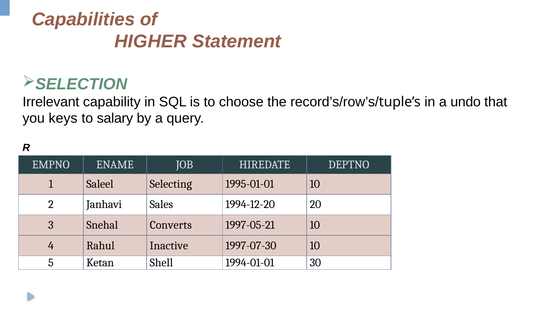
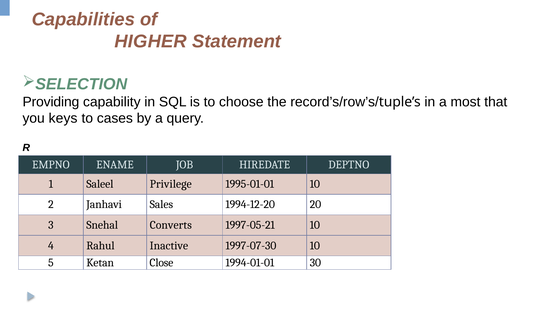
Irrelevant: Irrelevant -> Providing
undo: undo -> most
salary: salary -> cases
Selecting: Selecting -> Privilege
Shell: Shell -> Close
